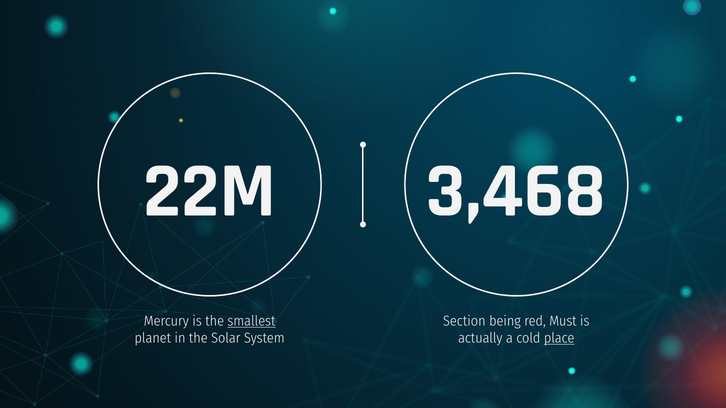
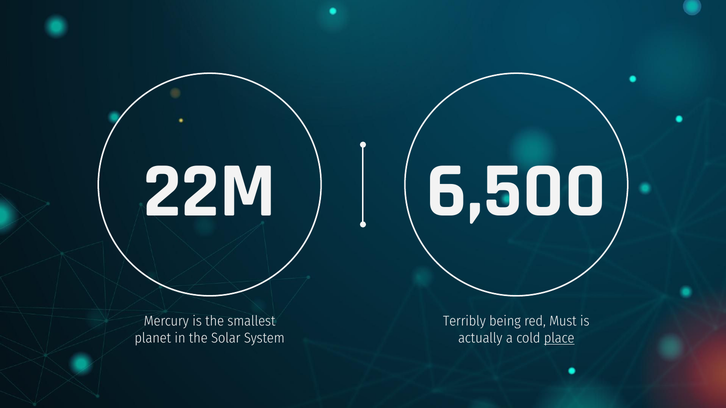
3,468: 3,468 -> 6,500
smallest underline: present -> none
Section: Section -> Terribly
